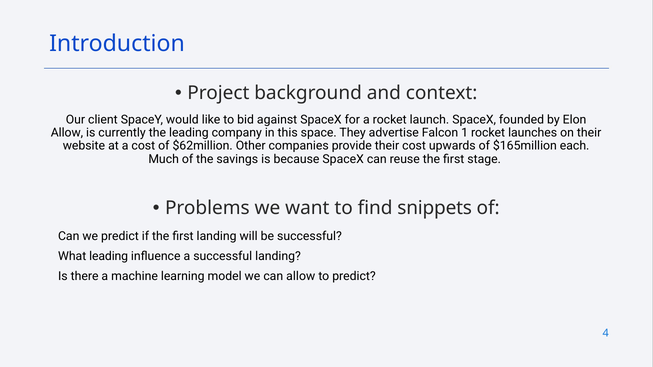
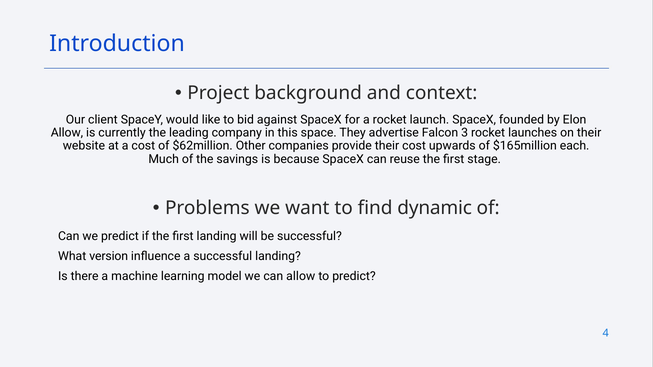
1: 1 -> 3
snippets: snippets -> dynamic
What leading: leading -> version
